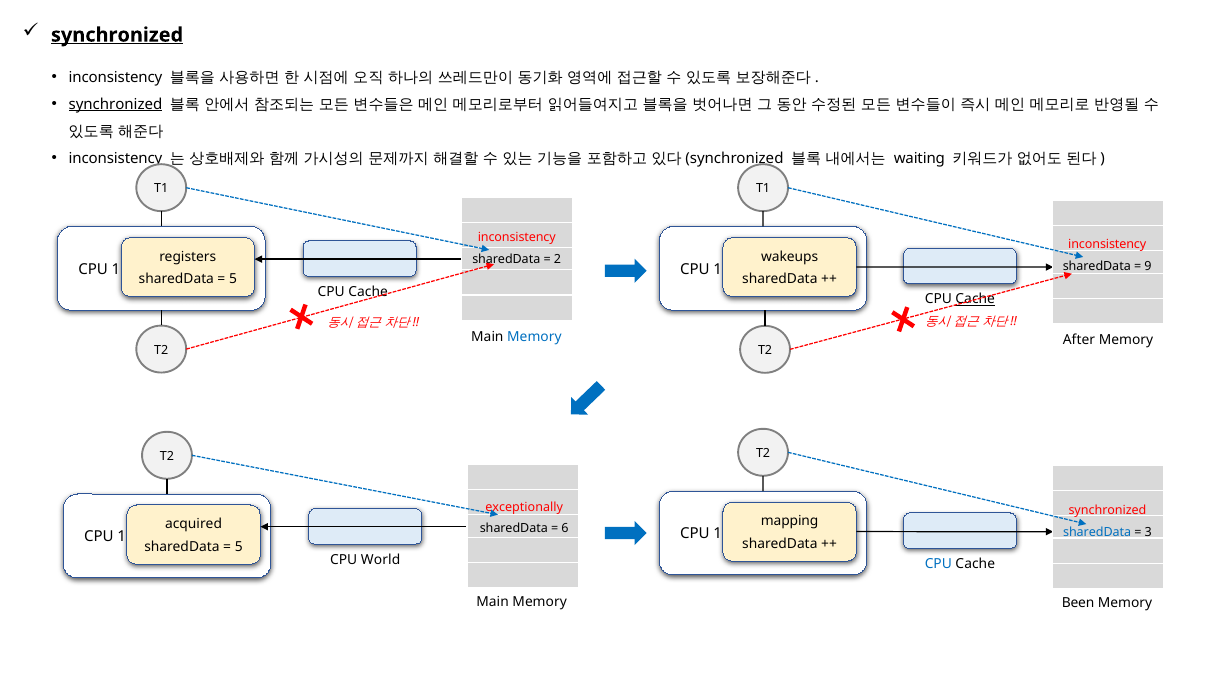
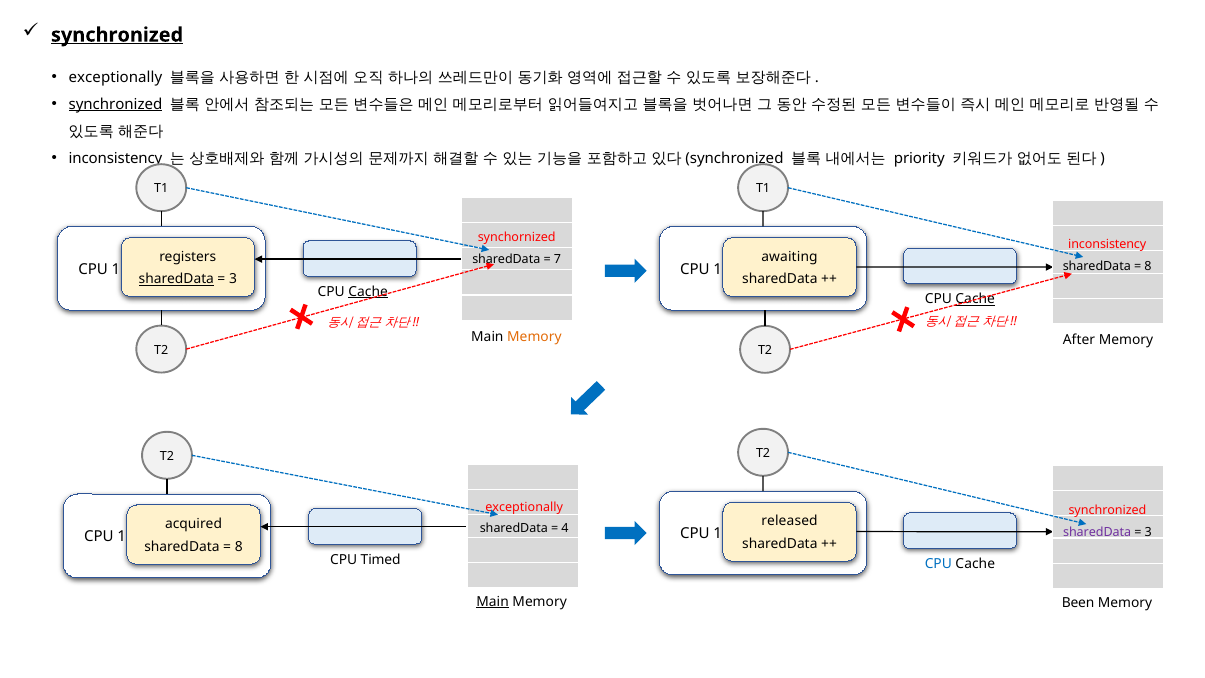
inconsistency at (116, 77): inconsistency -> exceptionally
waiting: waiting -> priority
inconsistency at (517, 238): inconsistency -> synchornized
wakeups: wakeups -> awaiting
2: 2 -> 7
9 at (1148, 266): 9 -> 8
sharedData at (176, 279) underline: none -> present
5 at (233, 279): 5 -> 3
Cache at (368, 292) underline: none -> present
Memory at (534, 337) colour: blue -> orange
mapping: mapping -> released
6: 6 -> 4
sharedData at (1097, 532) colour: blue -> purple
5 at (239, 547): 5 -> 8
World: World -> Timed
Main at (493, 601) underline: none -> present
